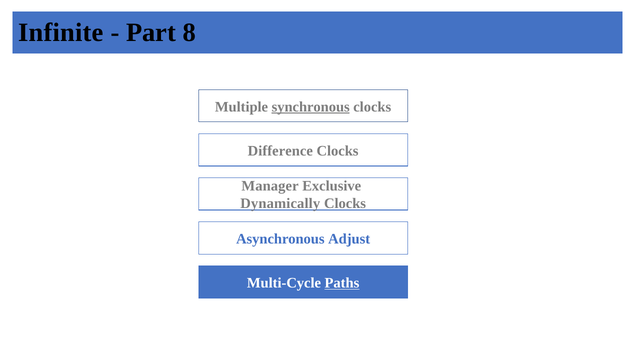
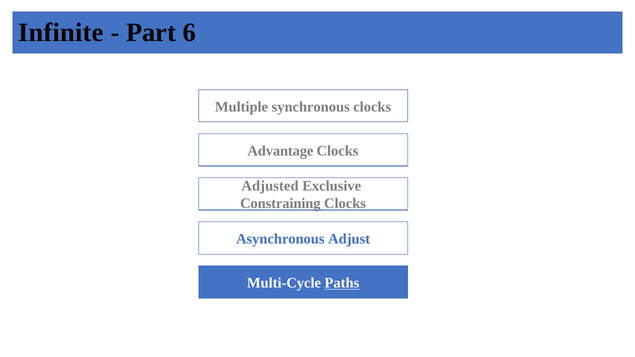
8: 8 -> 6
synchronous underline: present -> none
Difference: Difference -> Advantage
Manager: Manager -> Adjusted
Dynamically: Dynamically -> Constraining
